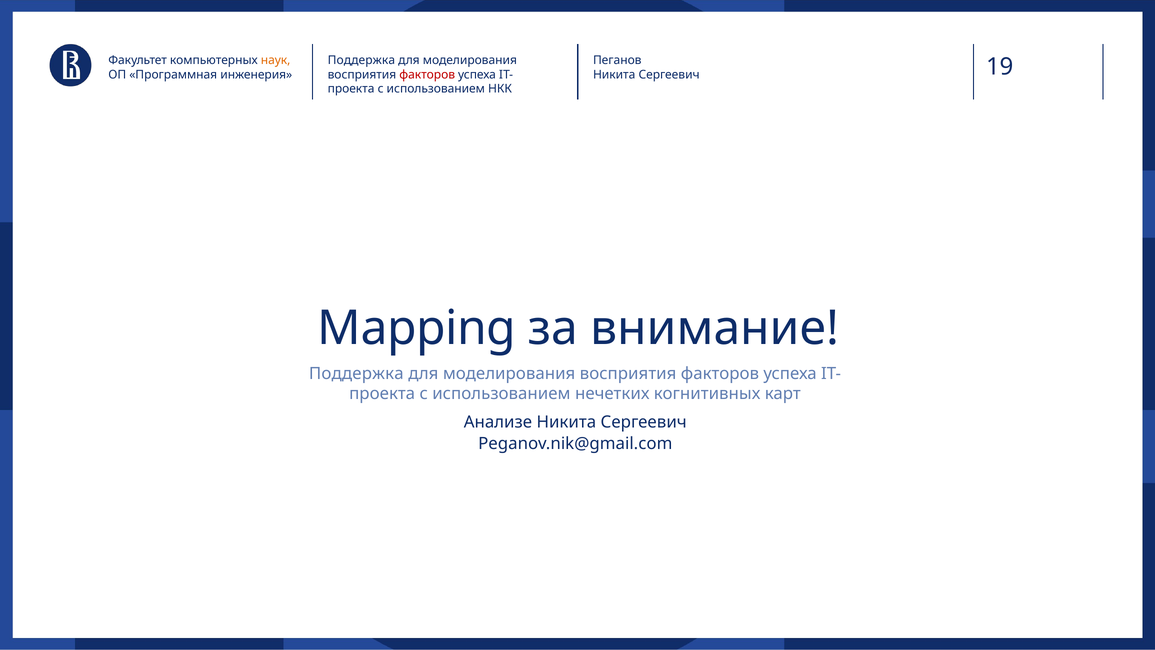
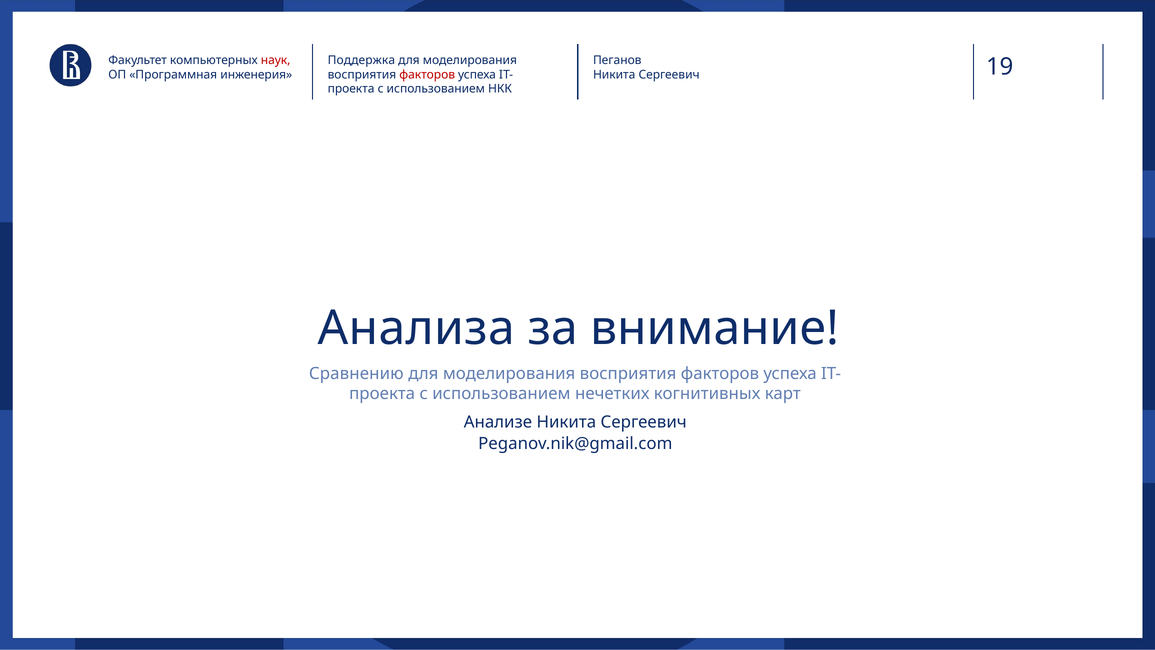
наук colour: orange -> red
Mapping: Mapping -> Анализа
Поддержка at (356, 373): Поддержка -> Сравнению
